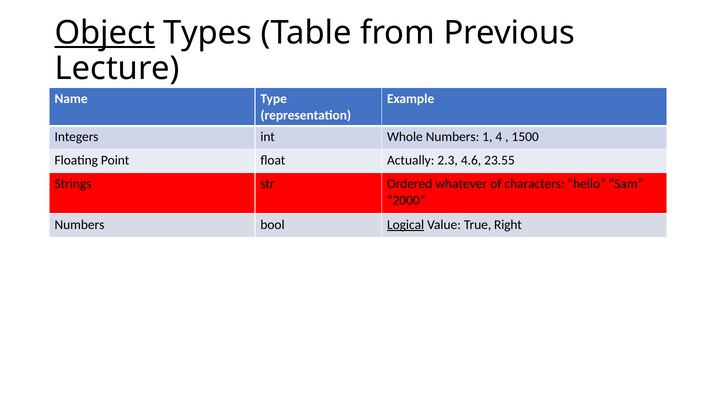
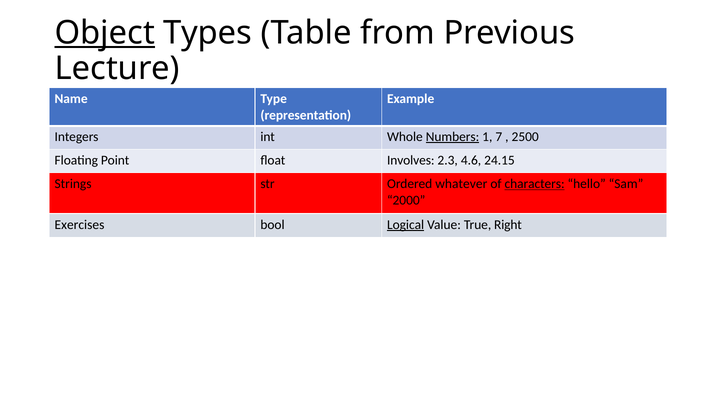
Numbers at (453, 137) underline: none -> present
4: 4 -> 7
1500: 1500 -> 2500
Actually: Actually -> Involves
23.55: 23.55 -> 24.15
characters underline: none -> present
Numbers at (80, 224): Numbers -> Exercises
